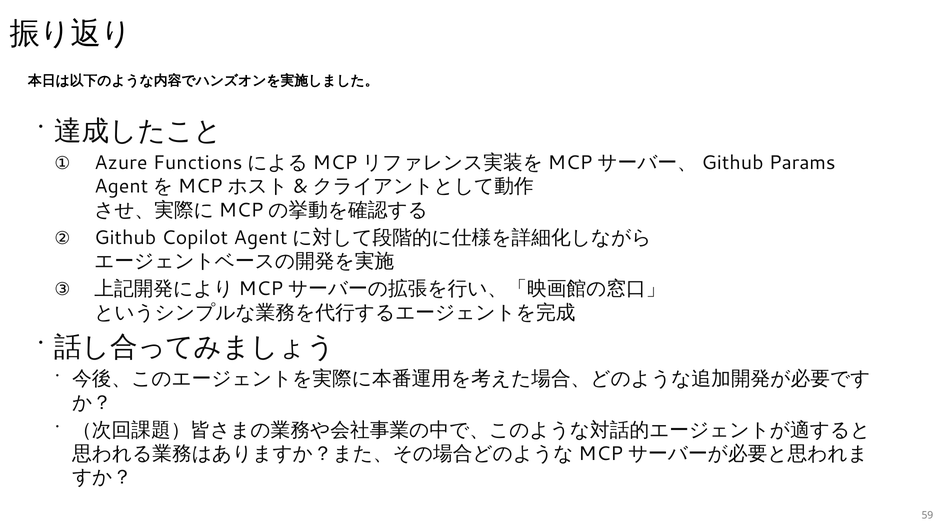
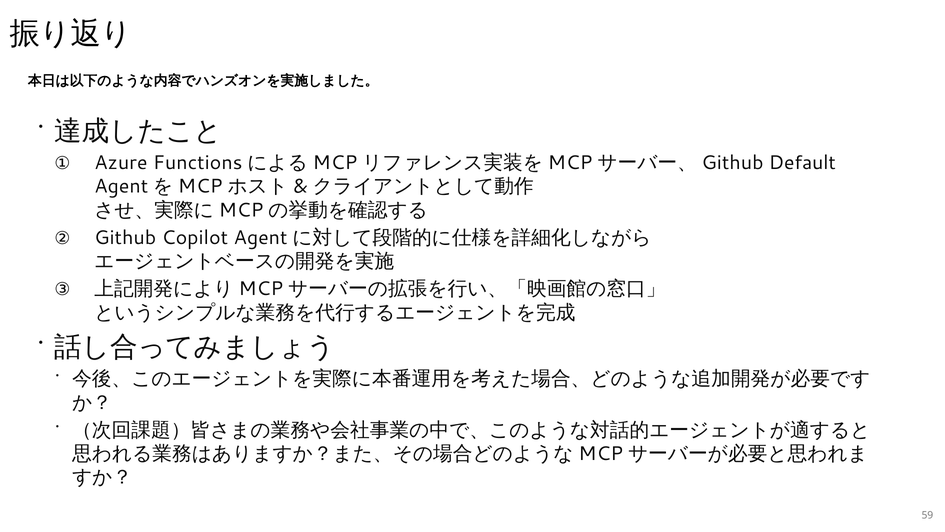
Params: Params -> Default
